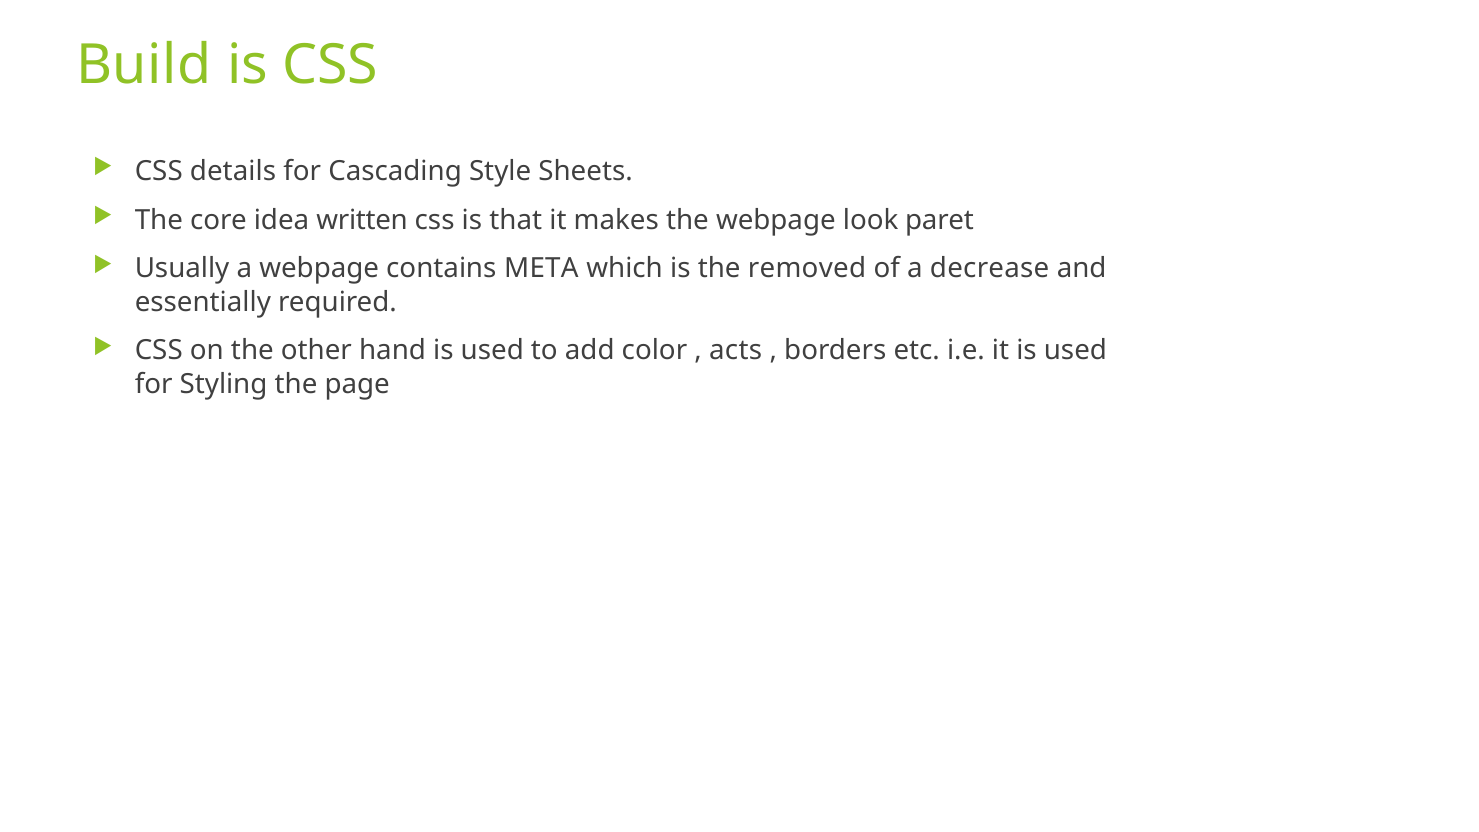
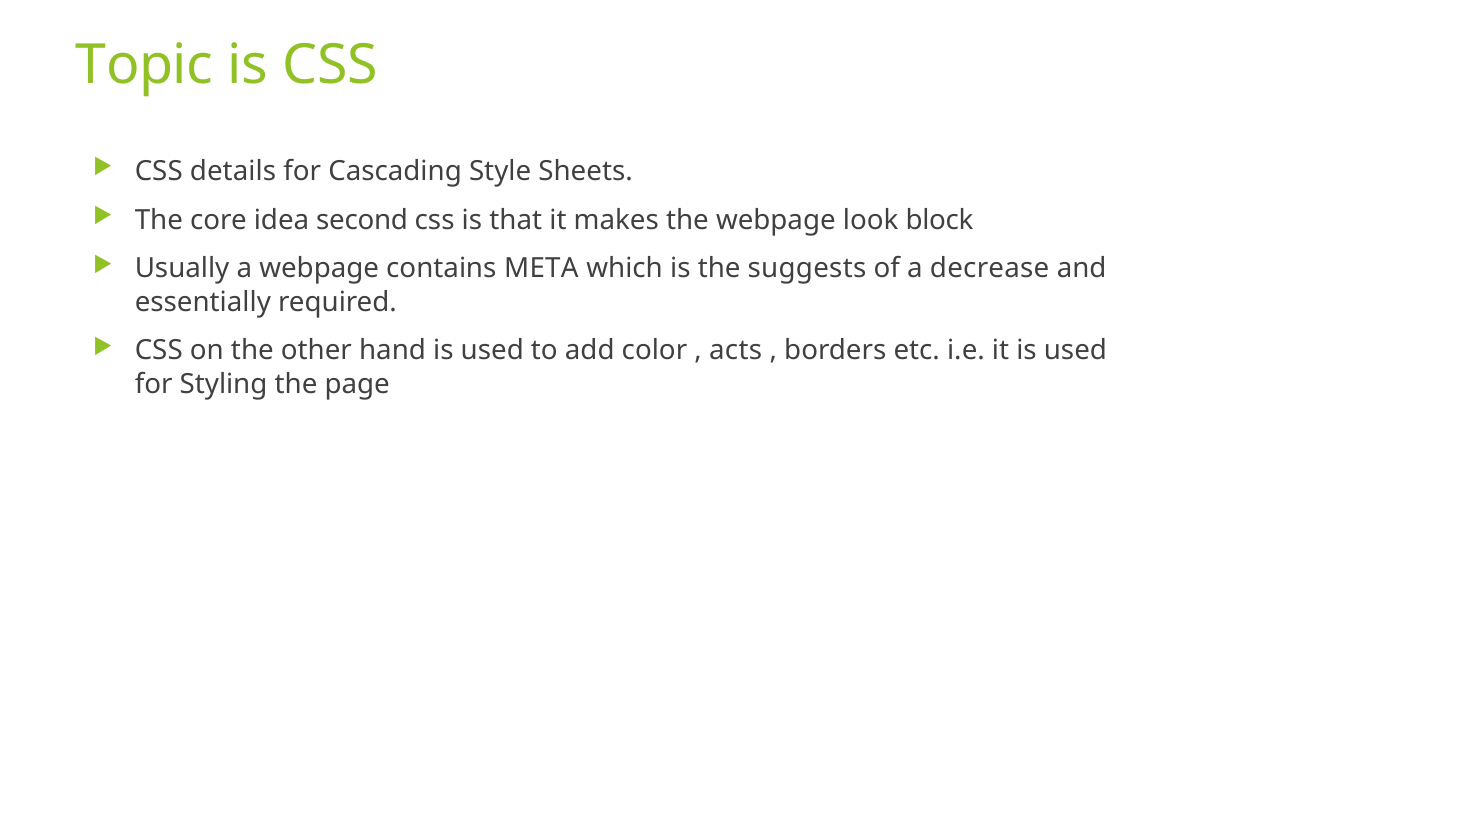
Build: Build -> Topic
written: written -> second
paret: paret -> block
removed: removed -> suggests
